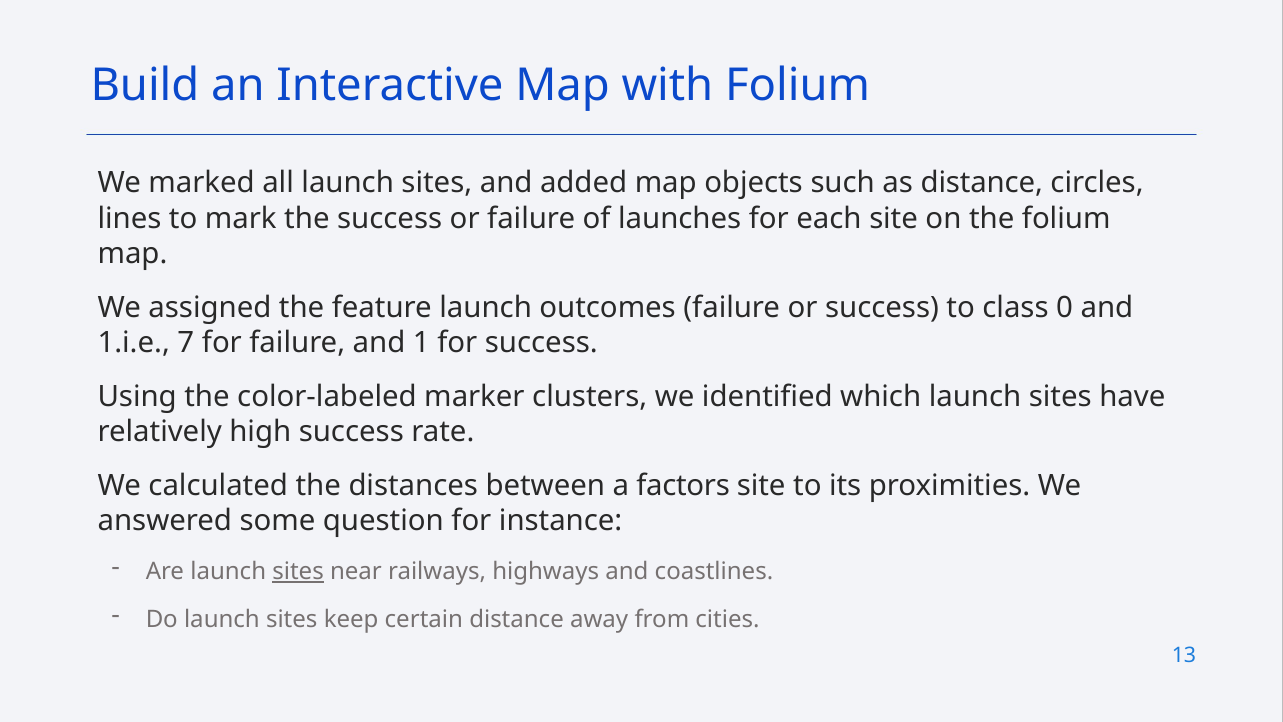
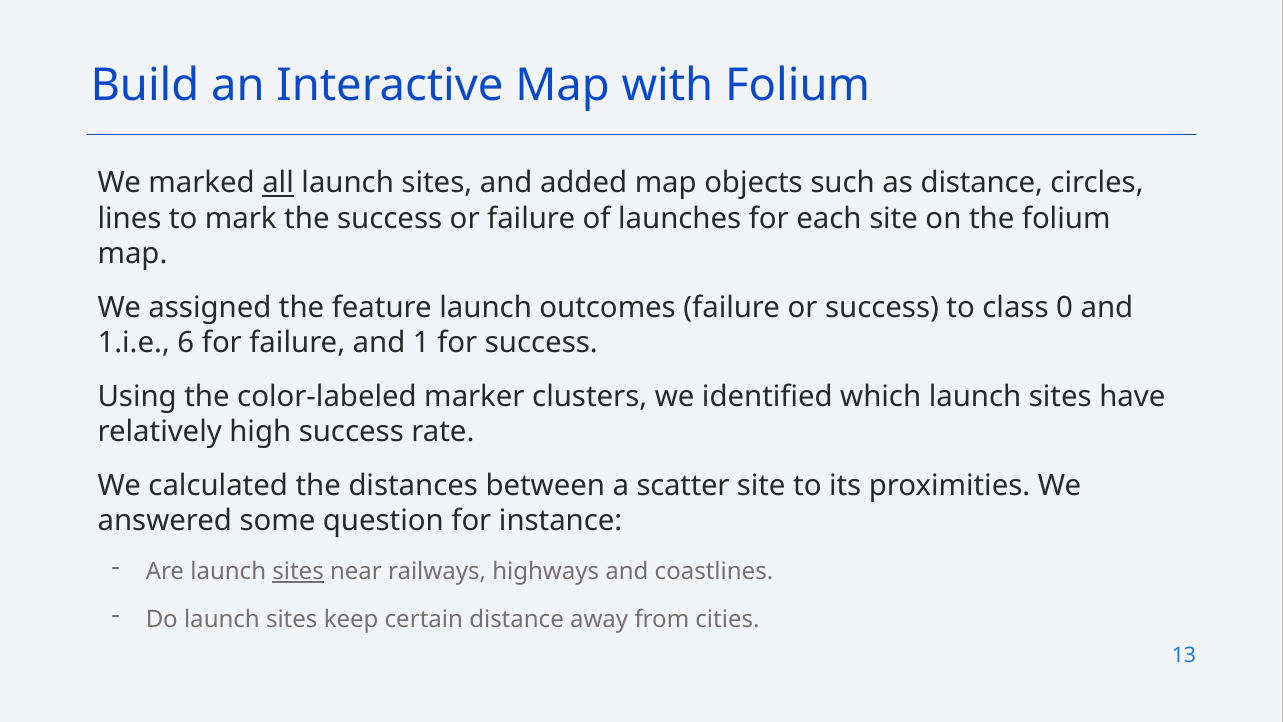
all underline: none -> present
7: 7 -> 6
factors: factors -> scatter
